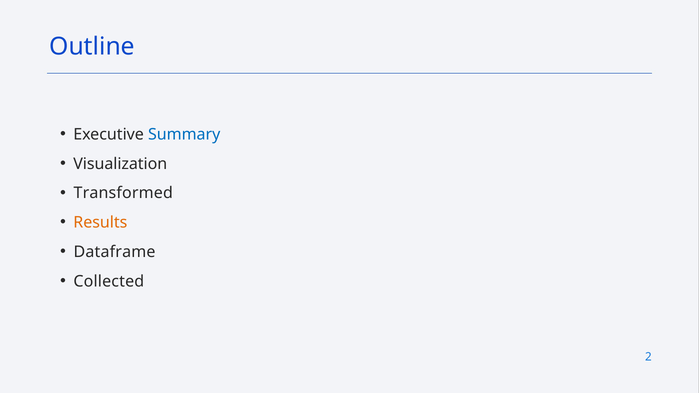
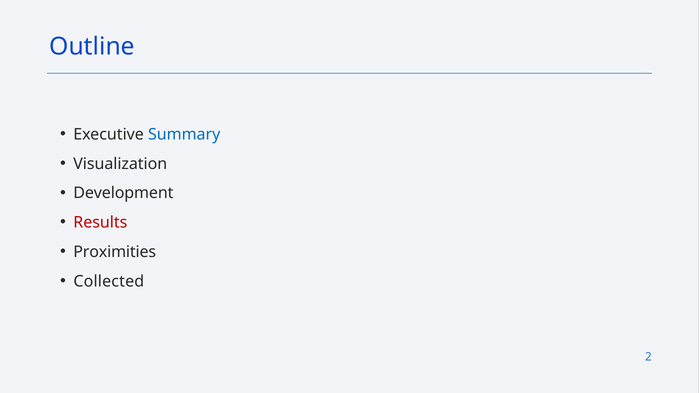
Transformed: Transformed -> Development
Results colour: orange -> red
Dataframe: Dataframe -> Proximities
